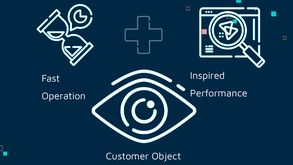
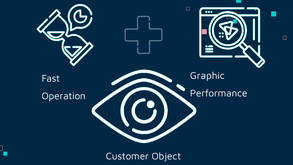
Inspired: Inspired -> Graphic
